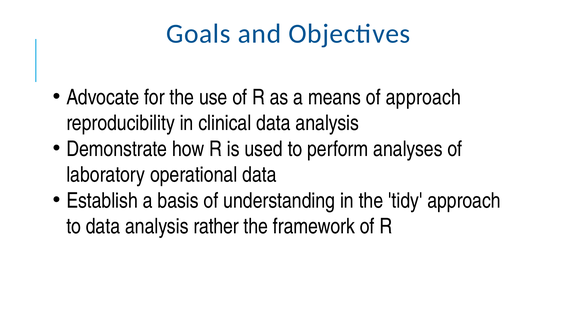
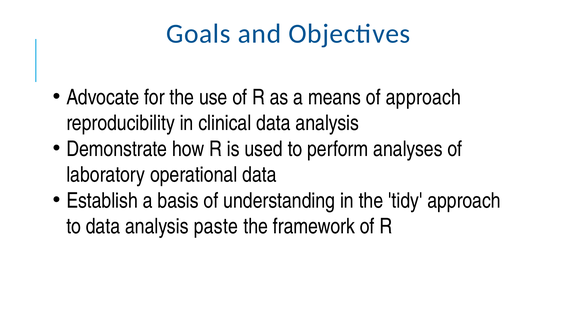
rather: rather -> paste
